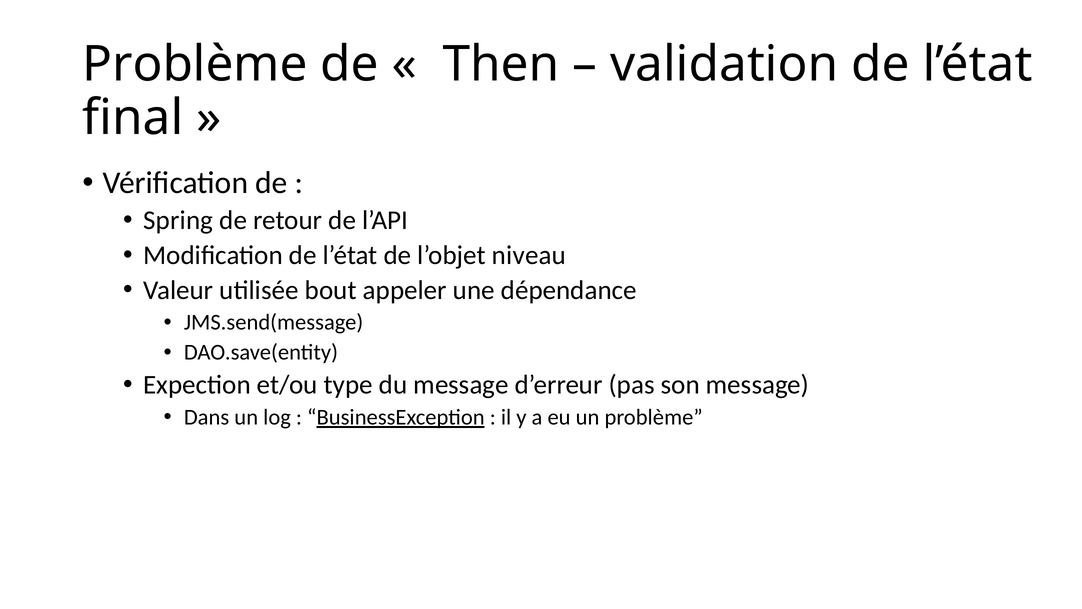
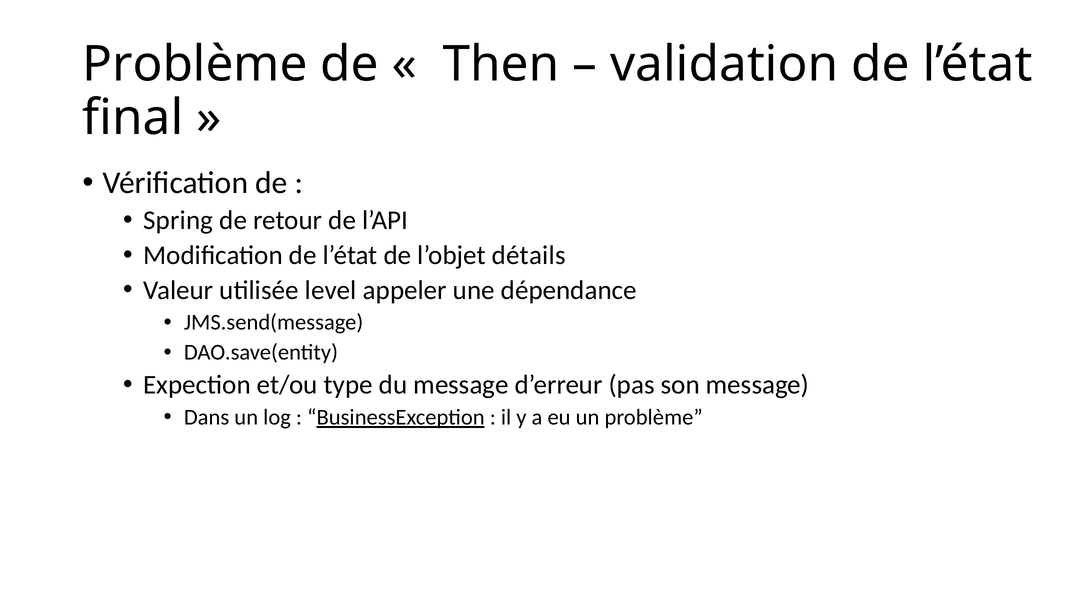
niveau: niveau -> détails
bout: bout -> level
